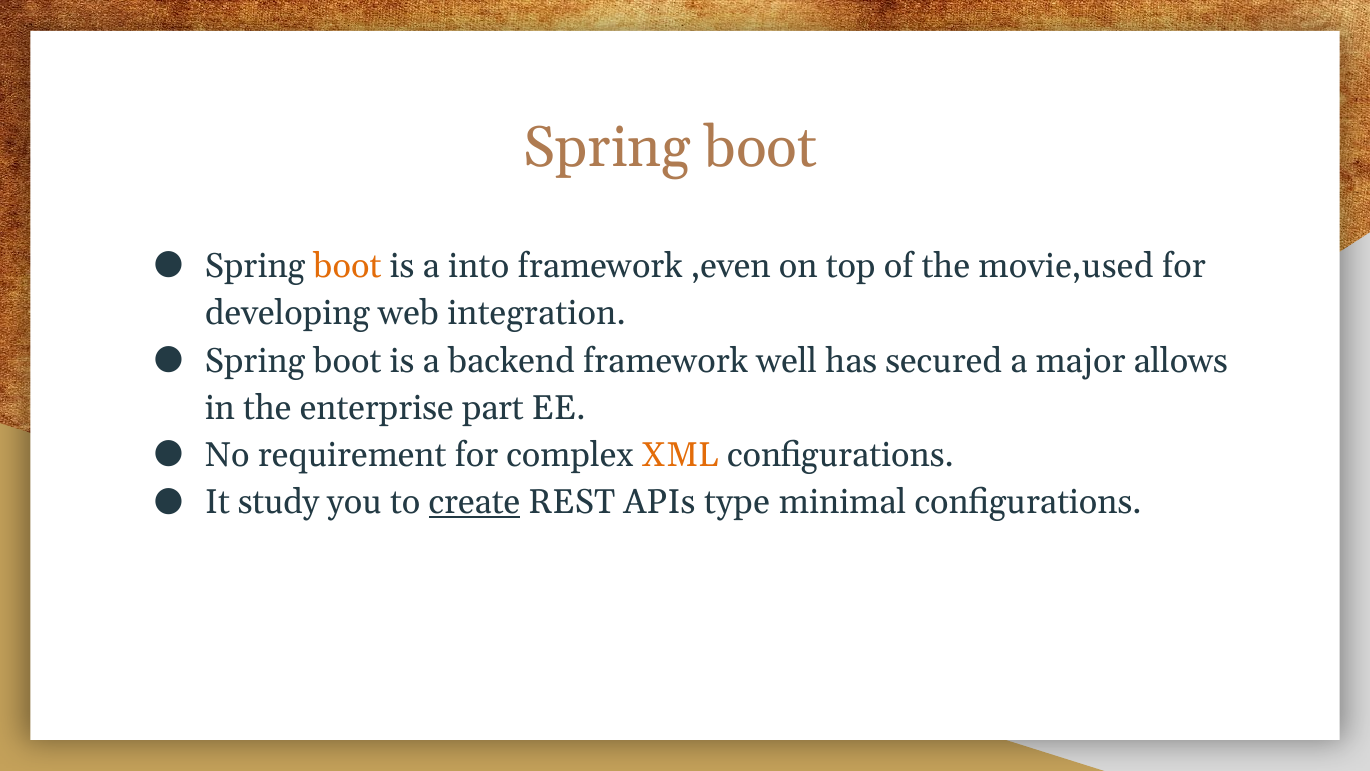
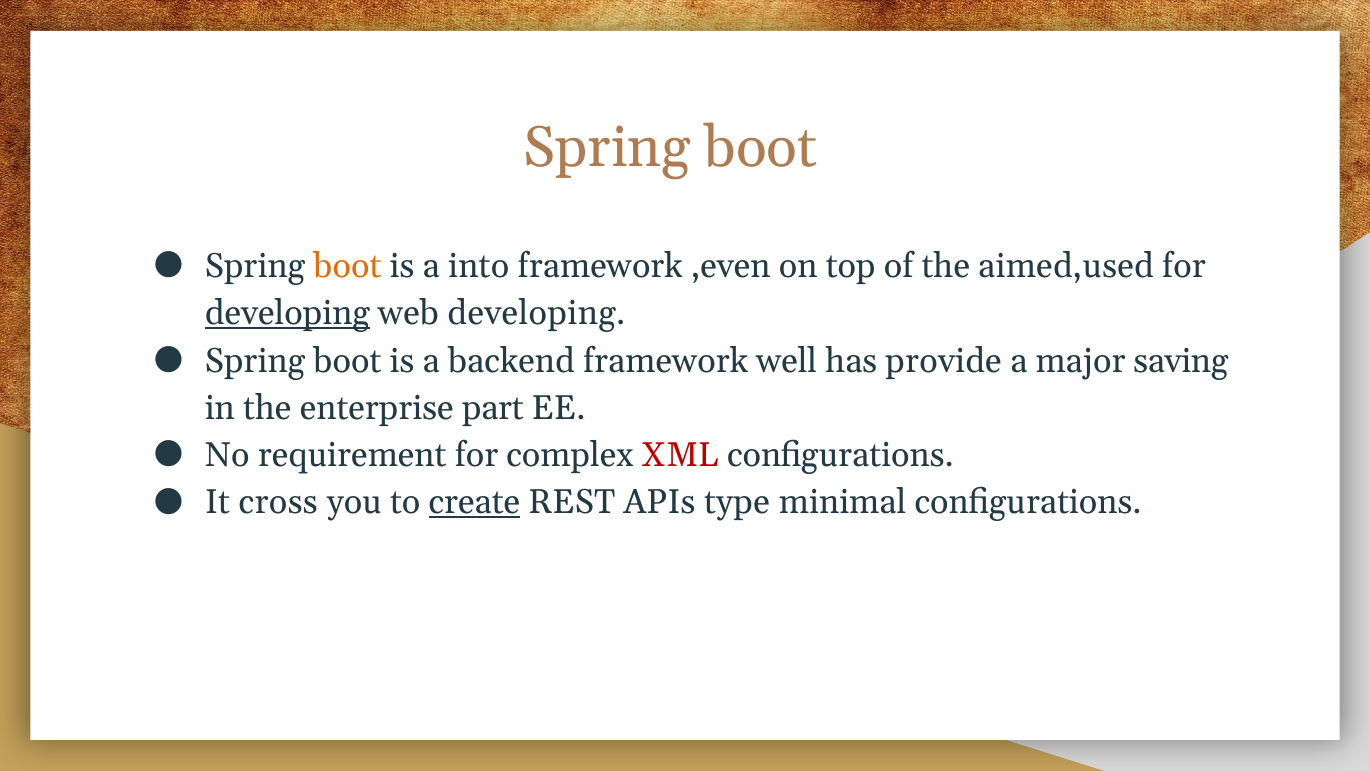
movie,used: movie,used -> aimed,used
developing at (287, 313) underline: none -> present
web integration: integration -> developing
secured: secured -> provide
allows: allows -> saving
XML colour: orange -> red
study: study -> cross
